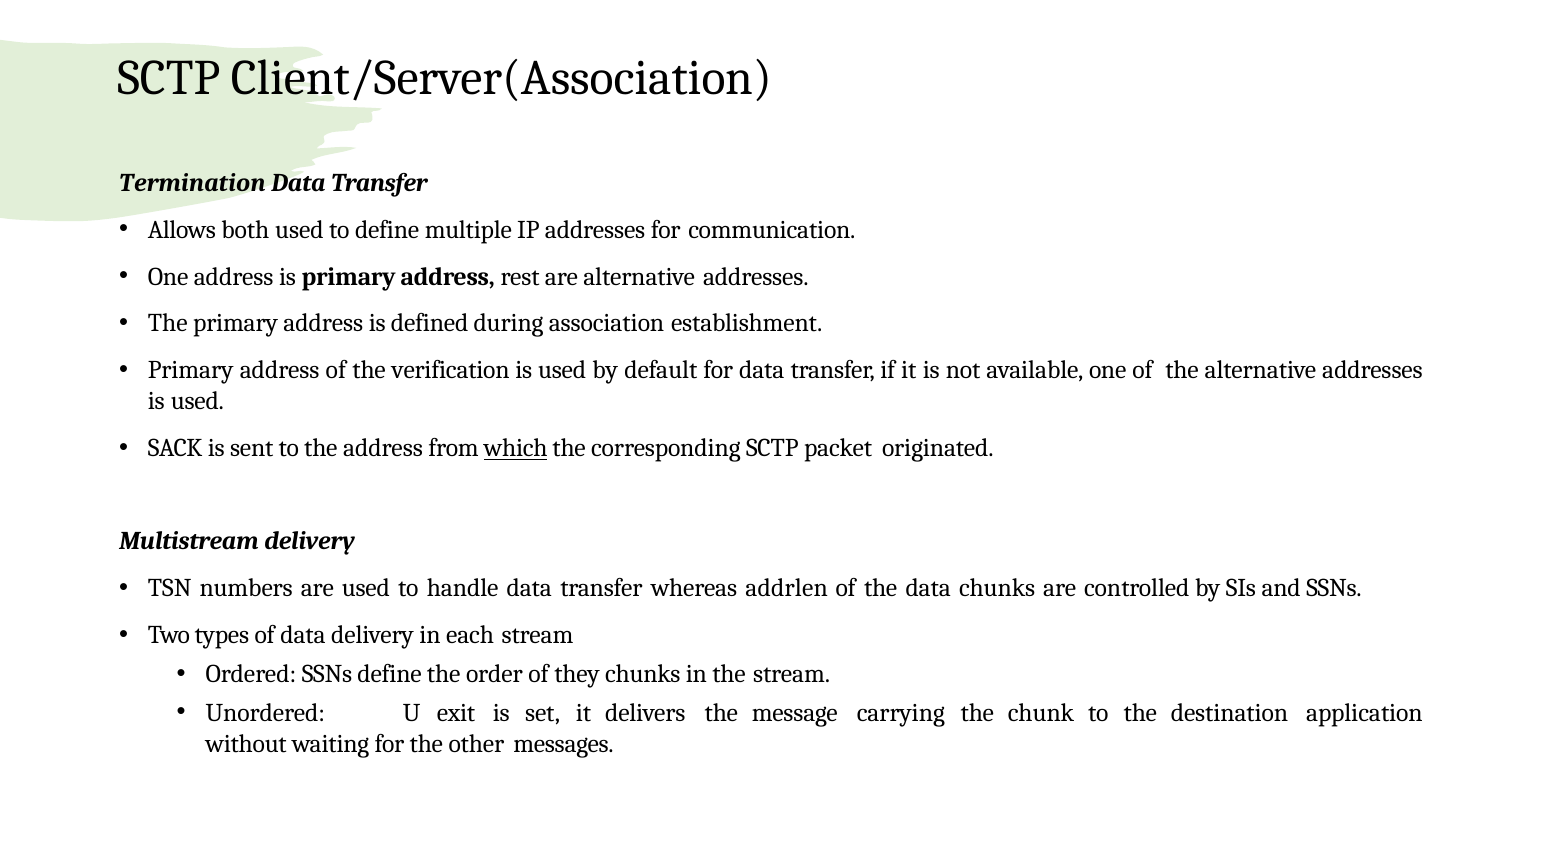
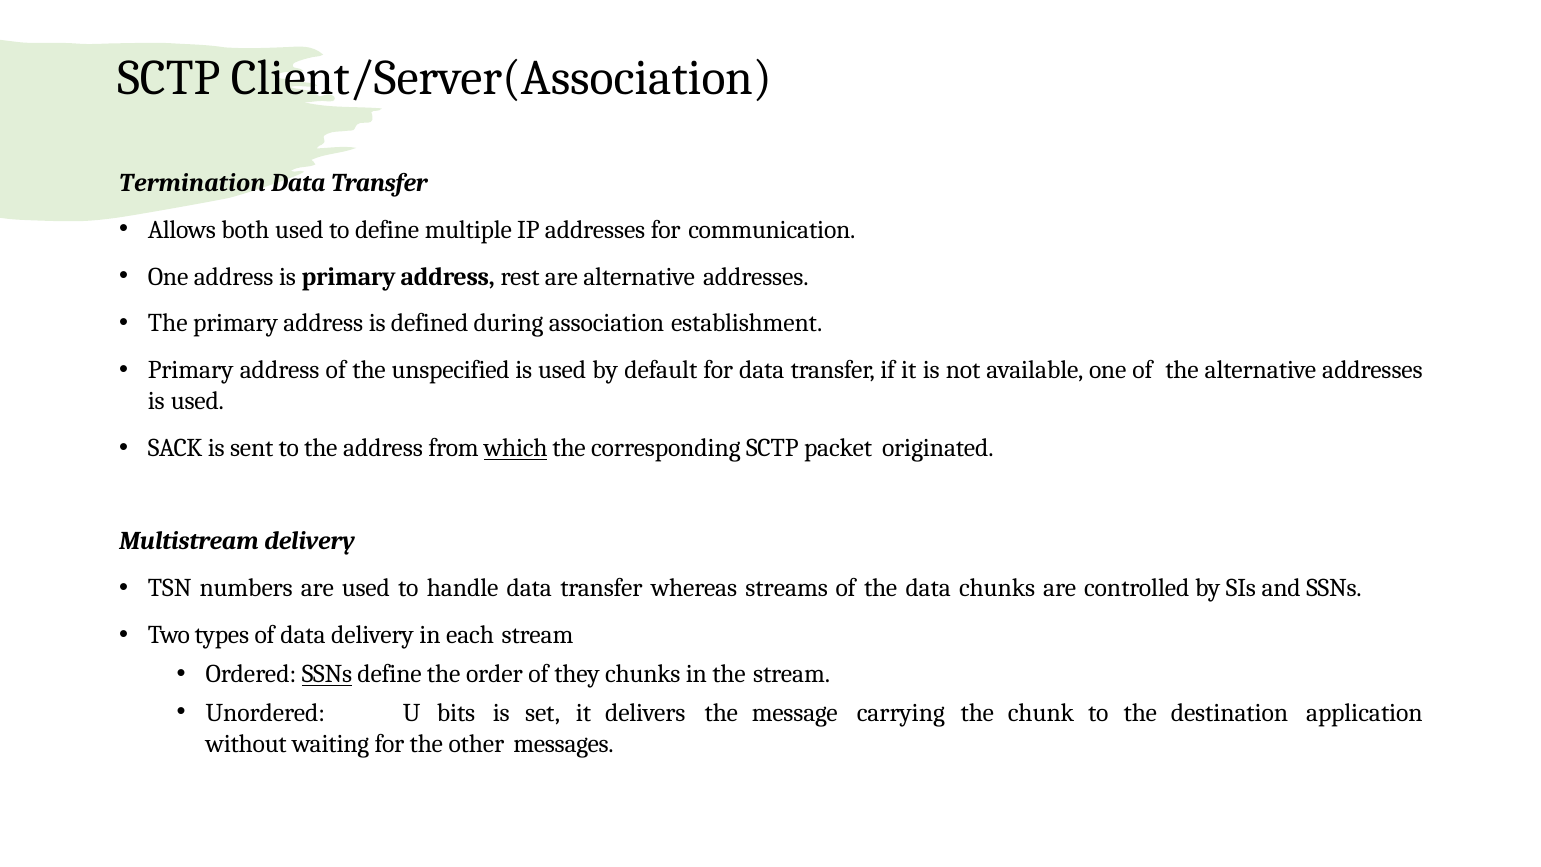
verification: verification -> unspecified
addrlen: addrlen -> streams
SSNs at (327, 674) underline: none -> present
exit: exit -> bits
